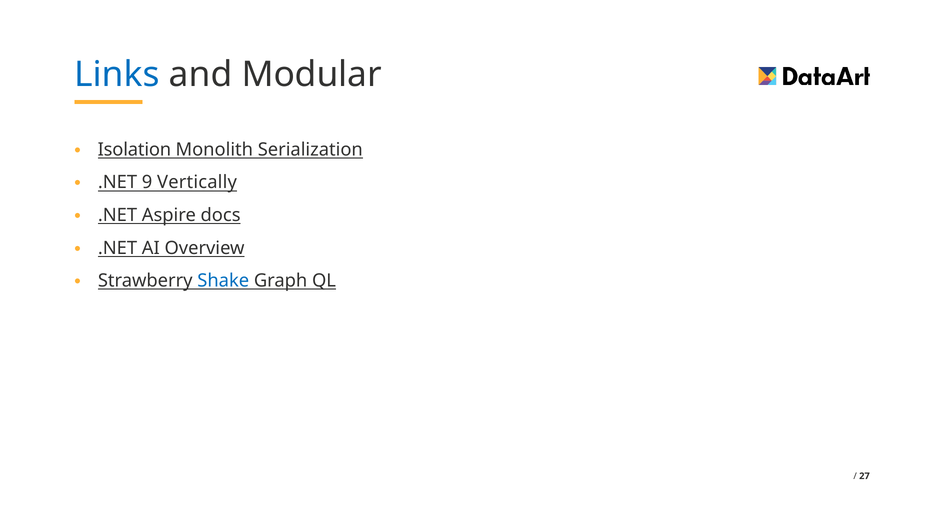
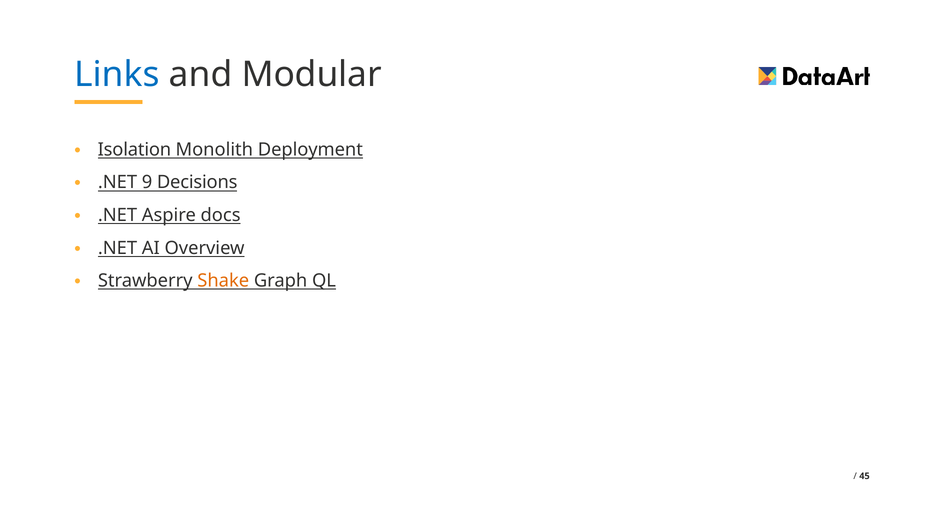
Serialization: Serialization -> Deployment
Vertically: Vertically -> Decisions
Shake colour: blue -> orange
27: 27 -> 45
